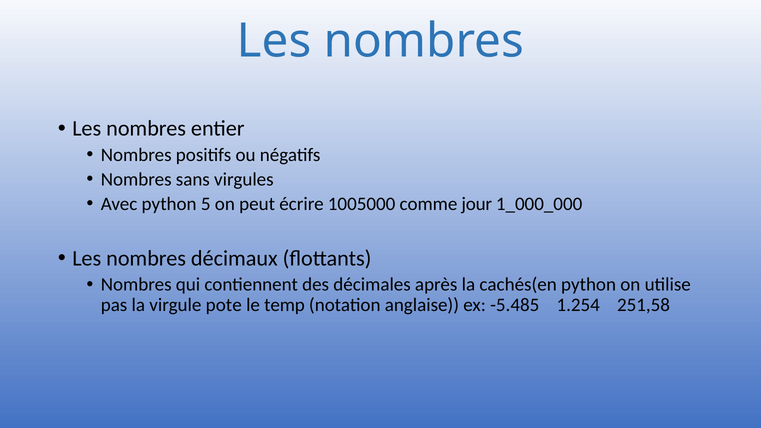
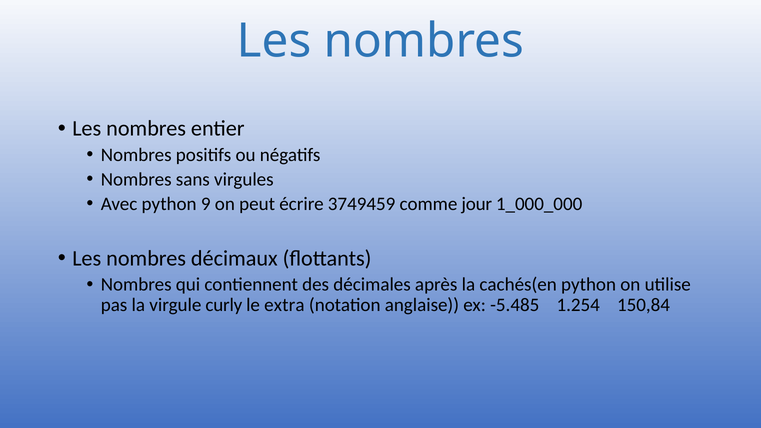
5: 5 -> 9
1005000: 1005000 -> 3749459
pote: pote -> curly
temp: temp -> extra
251,58: 251,58 -> 150,84
